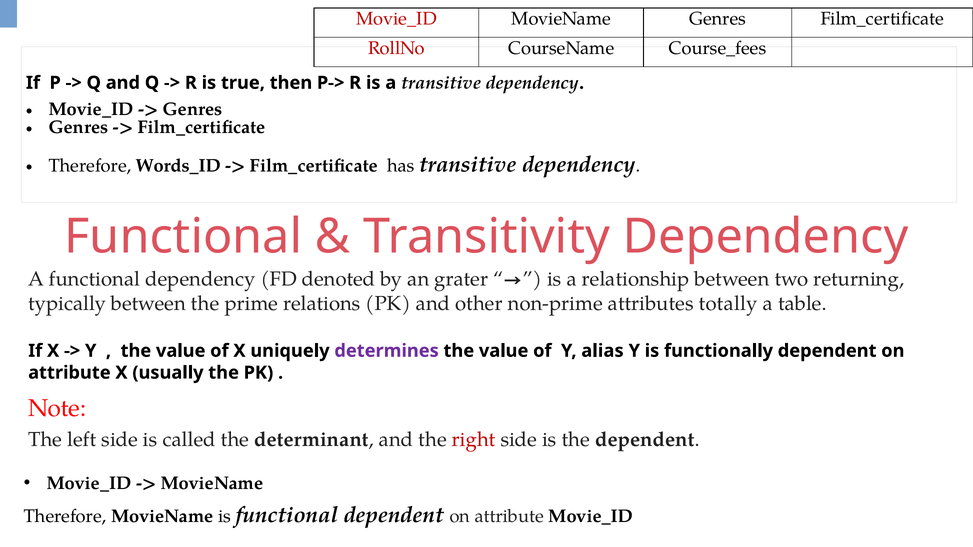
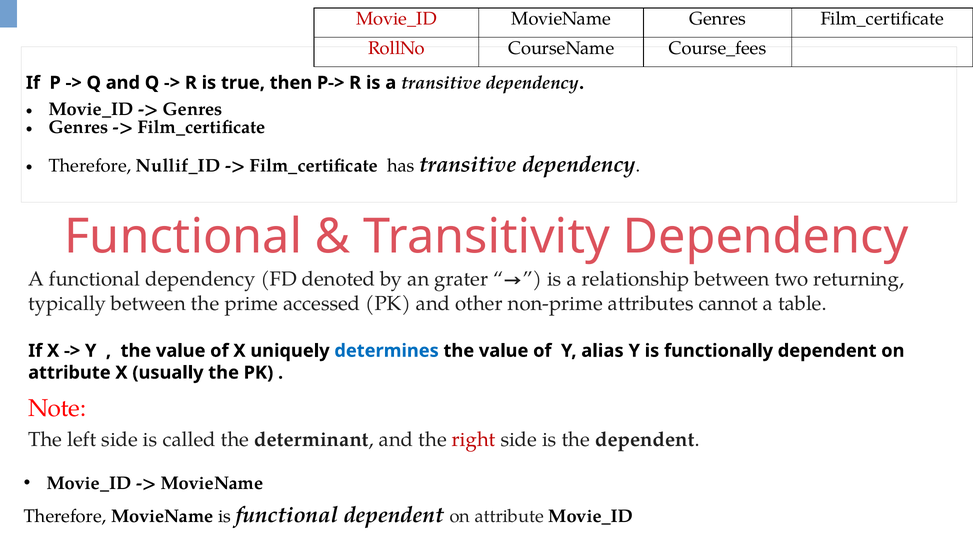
Words_ID: Words_ID -> Nullif_ID
relations: relations -> accessed
totally: totally -> cannot
determines colour: purple -> blue
